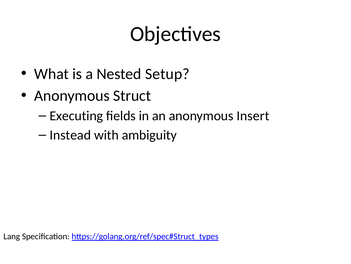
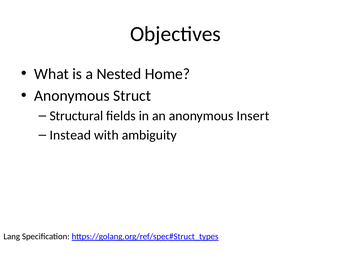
Setup: Setup -> Home
Executing: Executing -> Structural
